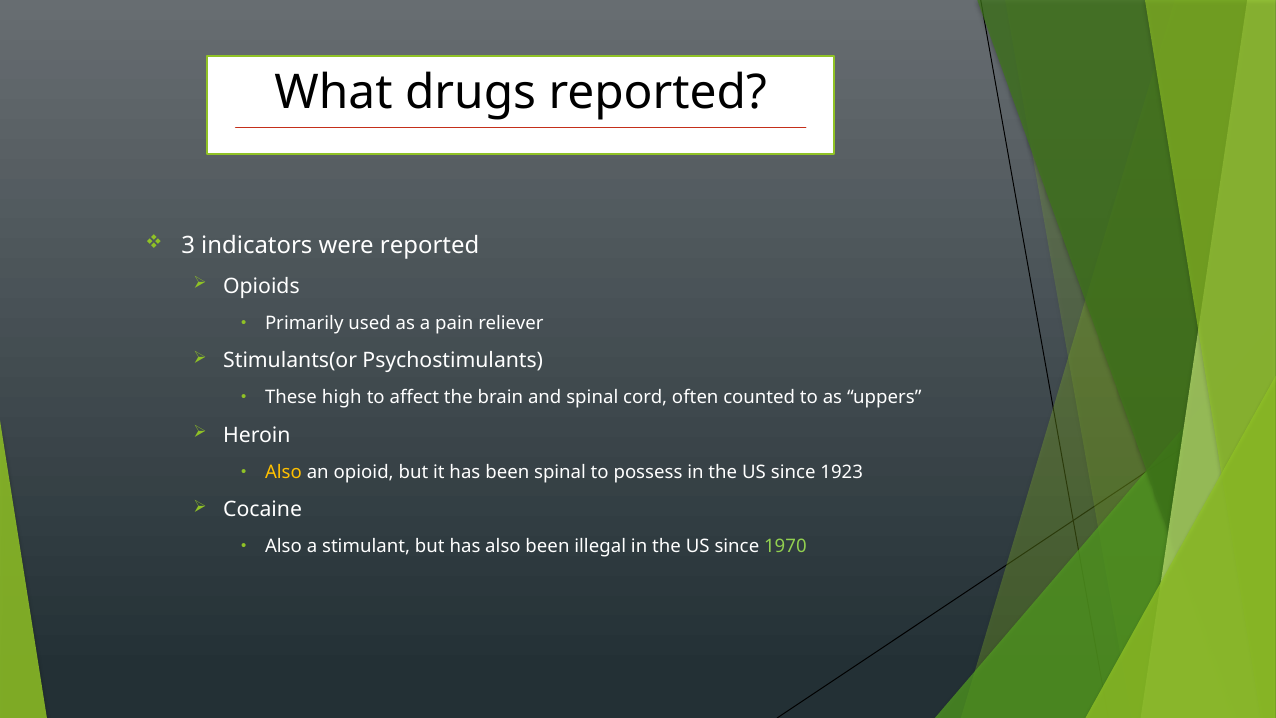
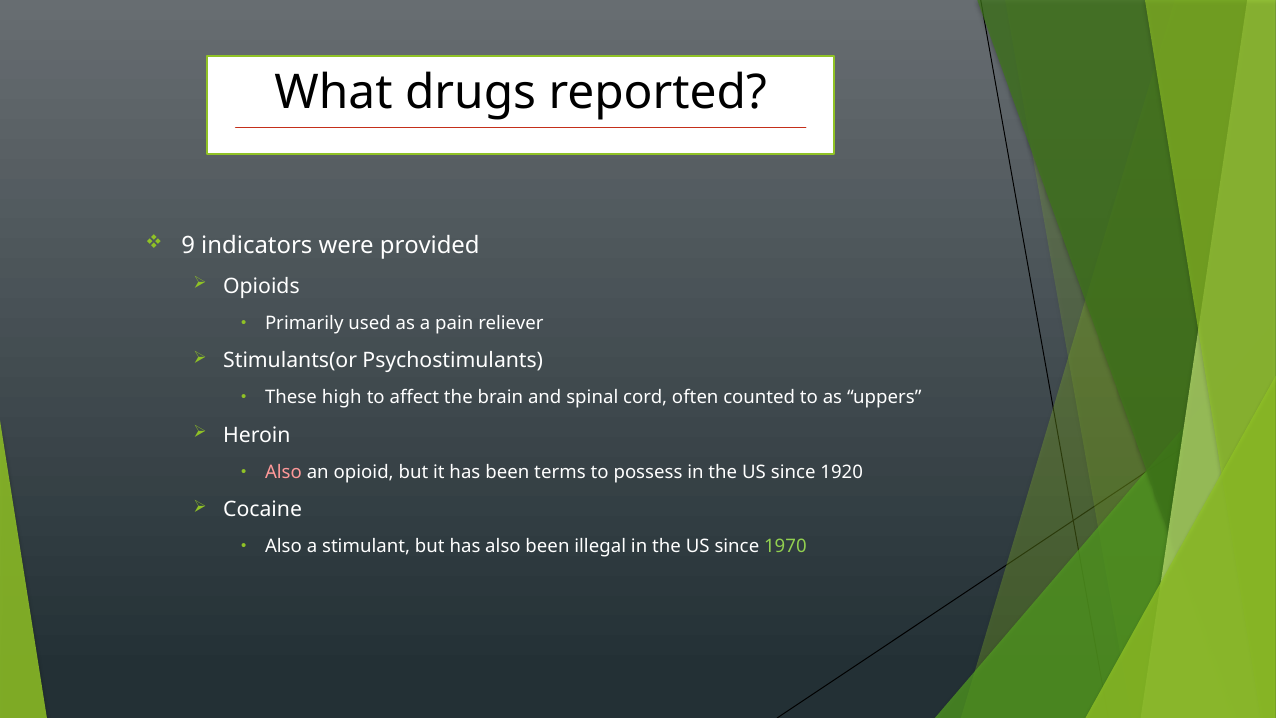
3: 3 -> 9
were reported: reported -> provided
Also at (283, 472) colour: yellow -> pink
been spinal: spinal -> terms
1923: 1923 -> 1920
